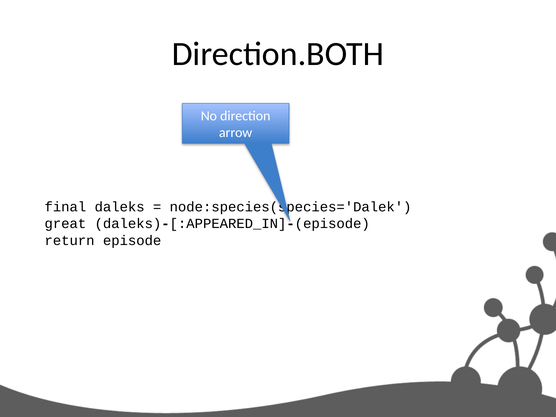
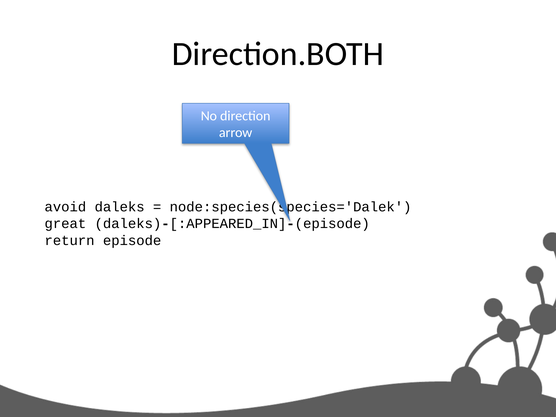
final: final -> avoid
